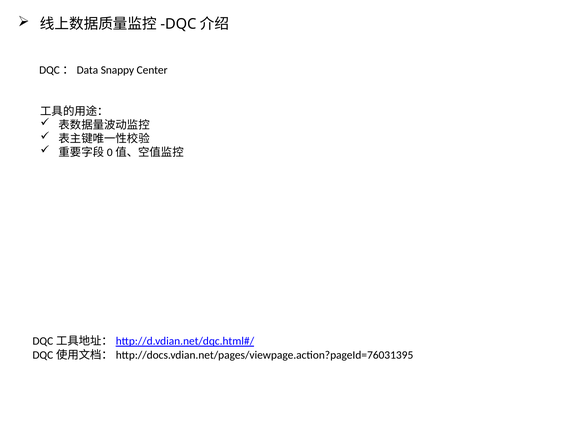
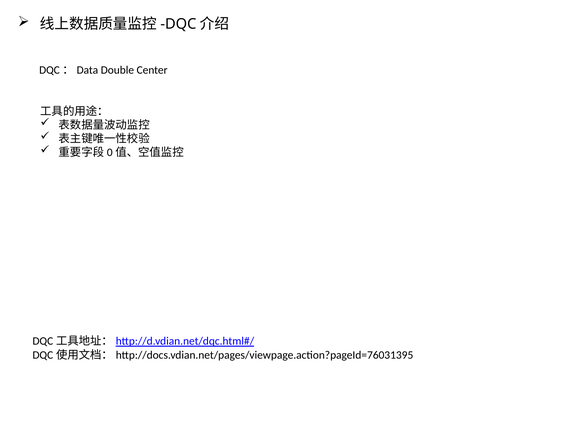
Snappy: Snappy -> Double
